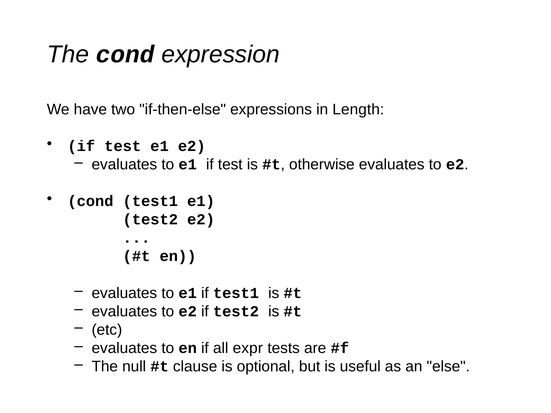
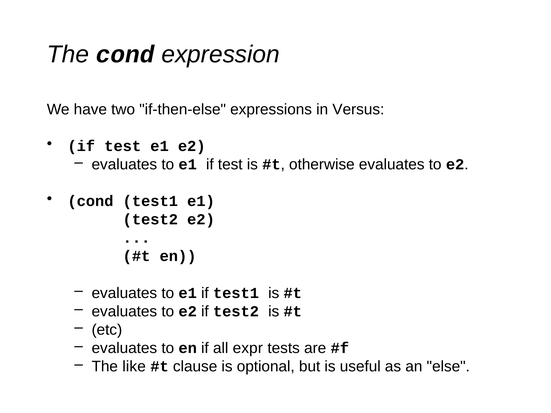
Length: Length -> Versus
null: null -> like
